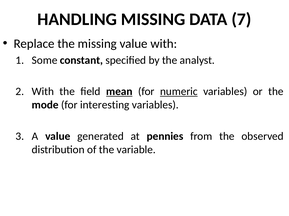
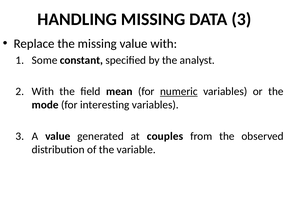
DATA 7: 7 -> 3
mean underline: present -> none
pennies: pennies -> couples
